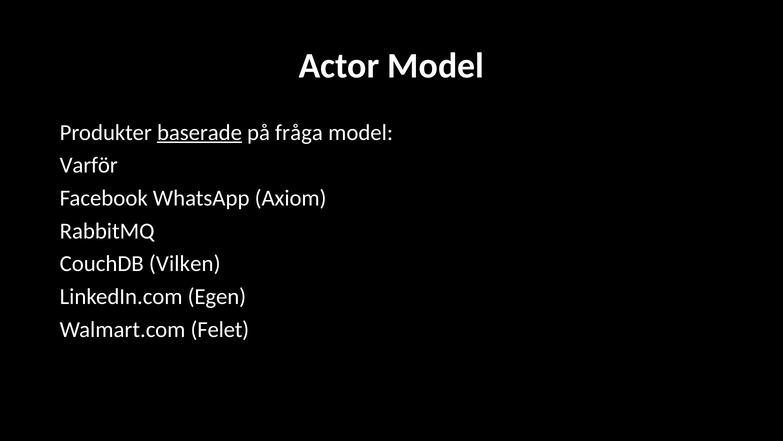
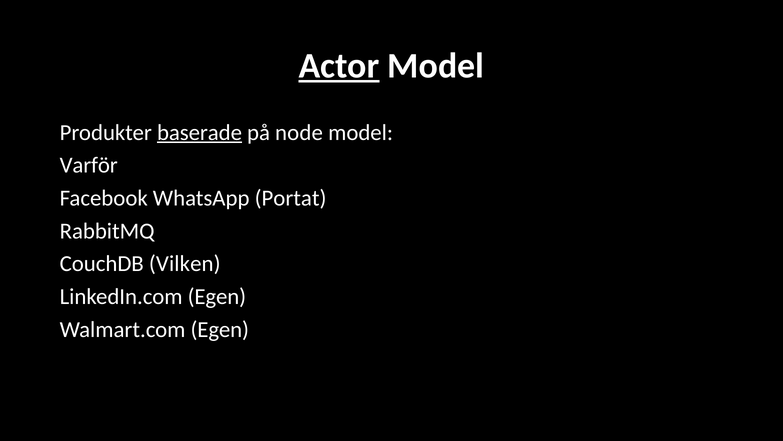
Actor underline: none -> present
fråga: fråga -> node
Axiom: Axiom -> Portat
Walmart.com Felet: Felet -> Egen
